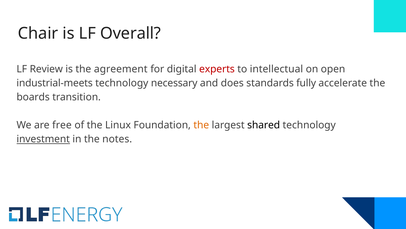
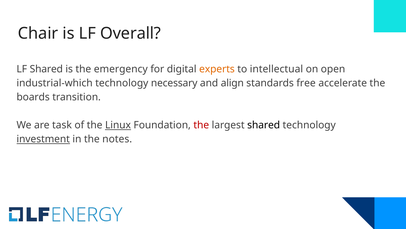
LF Review: Review -> Shared
agreement: agreement -> emergency
experts colour: red -> orange
industrial-meets: industrial-meets -> industrial-which
does: does -> align
fully: fully -> free
free: free -> task
Linux underline: none -> present
the at (201, 125) colour: orange -> red
